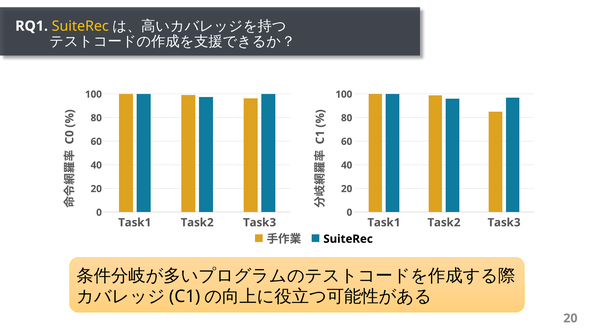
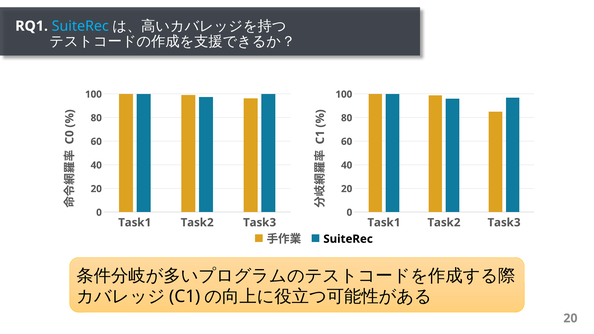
SuiteRec at (80, 26) colour: yellow -> light blue
